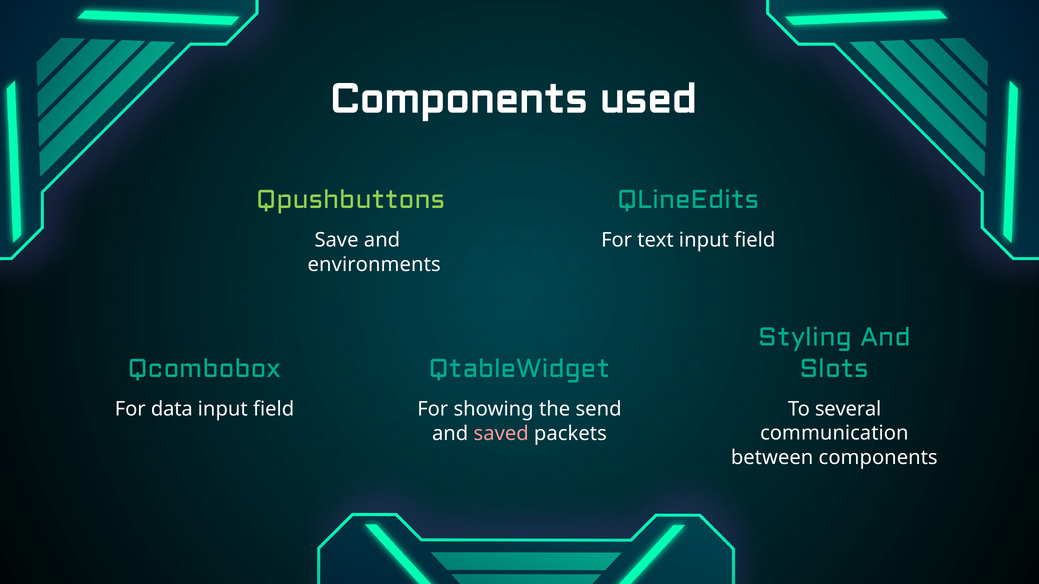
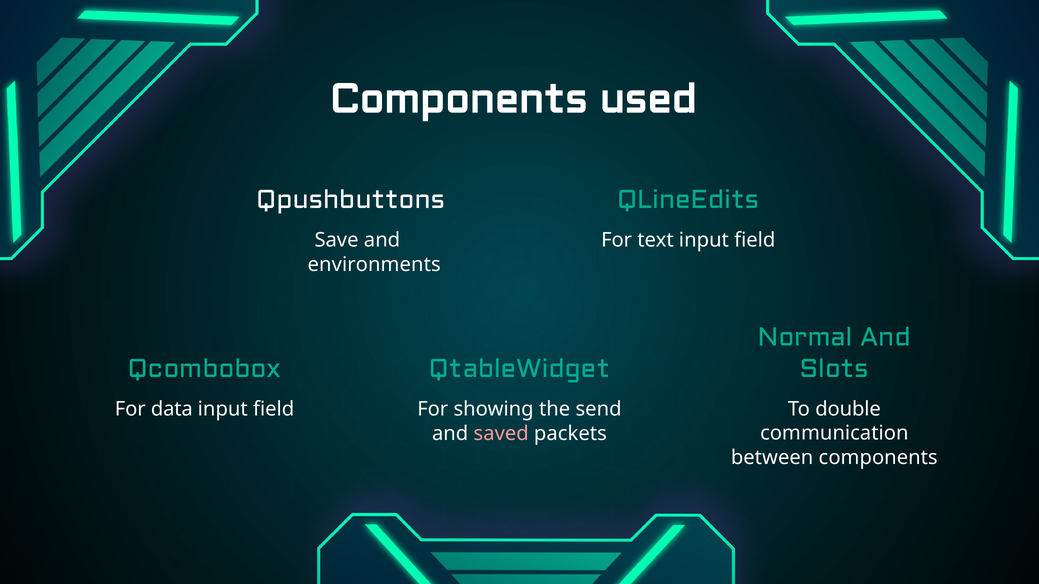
Qpushbuttons colour: light green -> white
Styling: Styling -> Normal
several: several -> double
